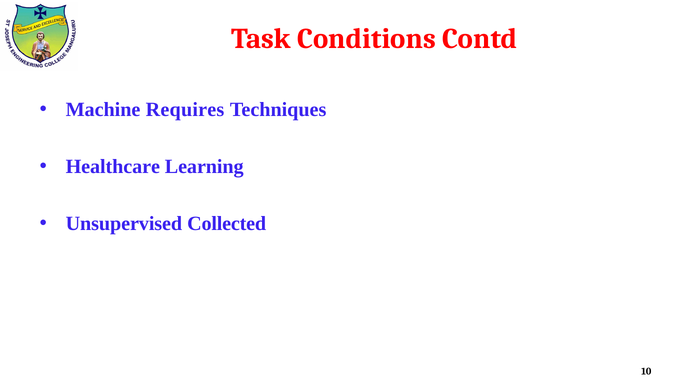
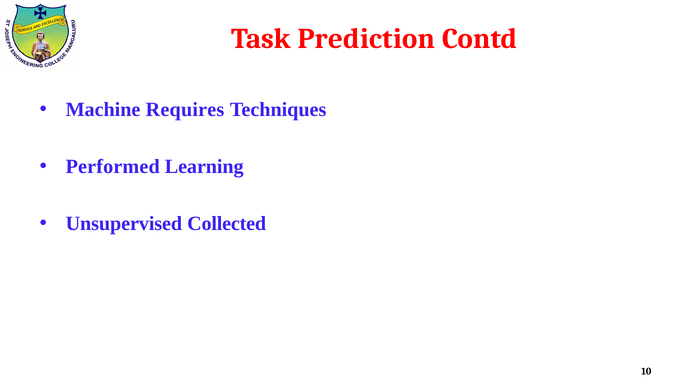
Conditions: Conditions -> Prediction
Healthcare: Healthcare -> Performed
